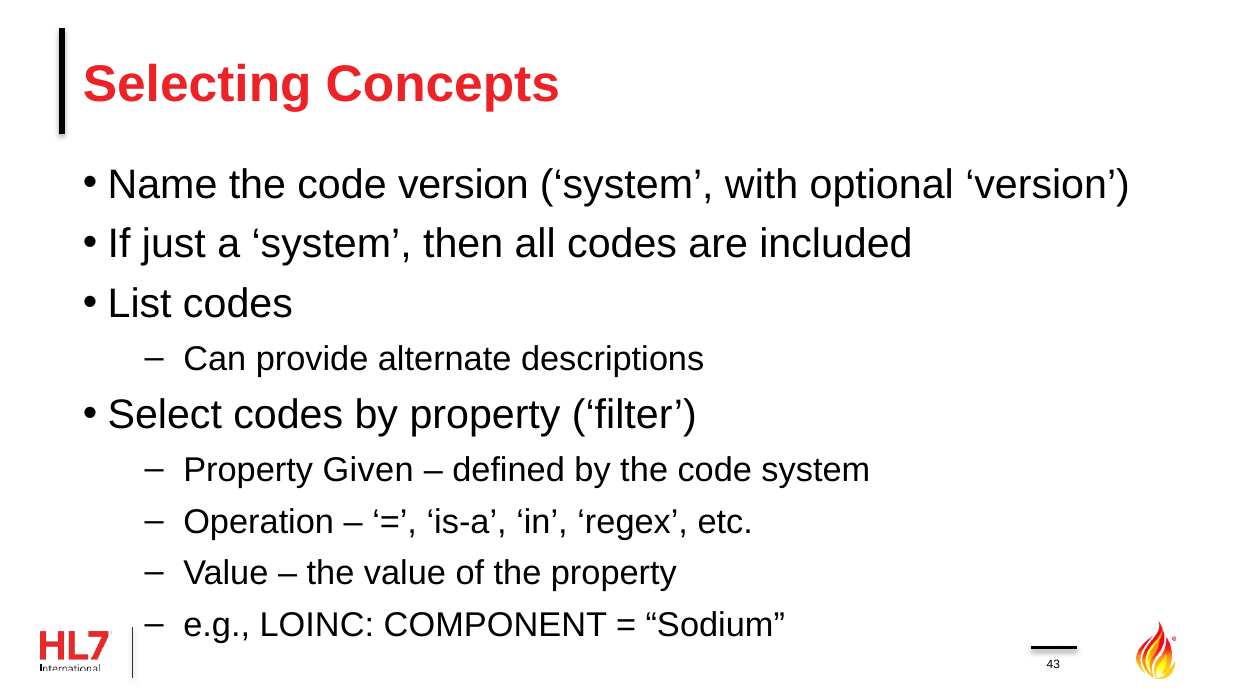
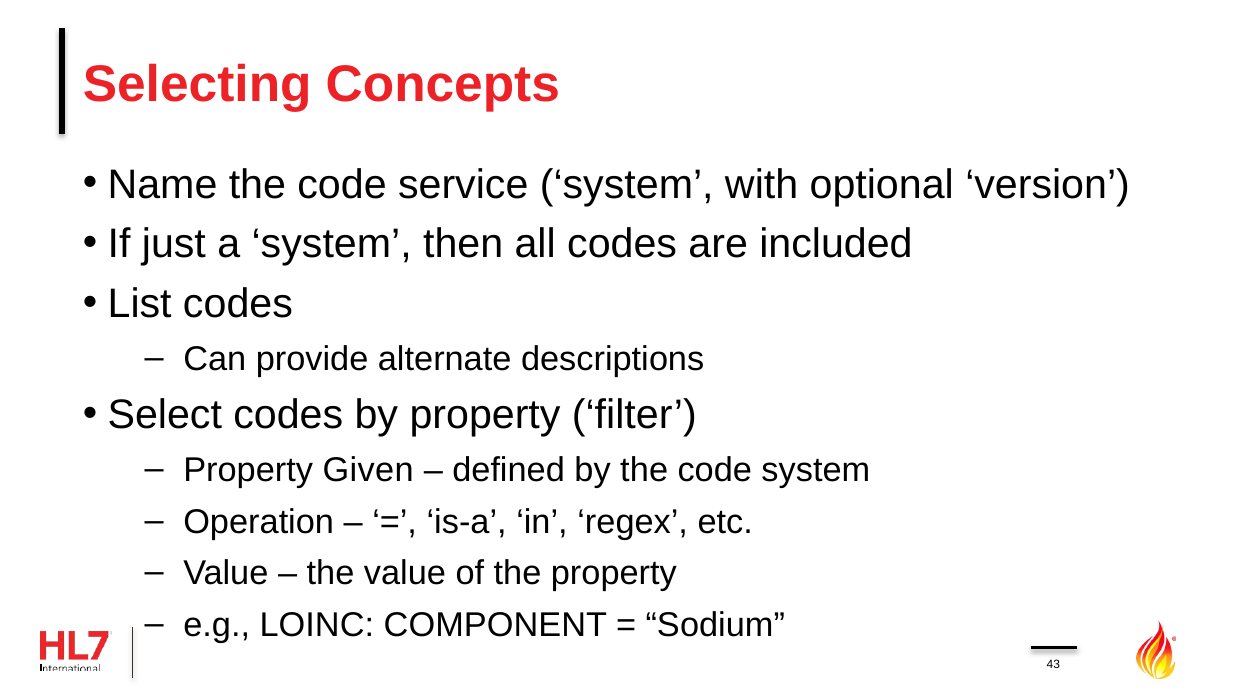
code version: version -> service
